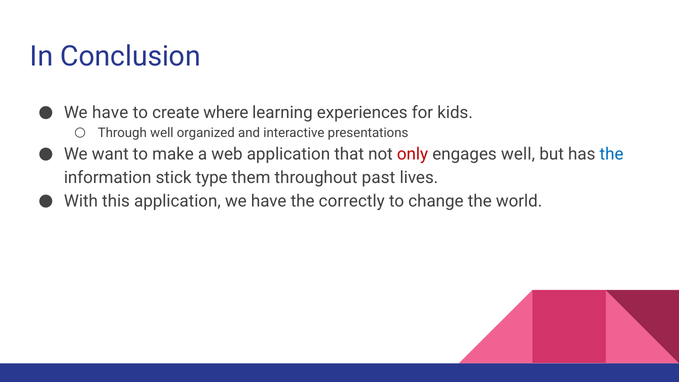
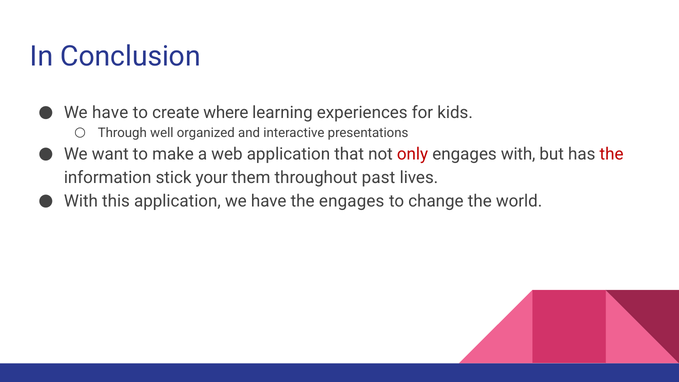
engages well: well -> with
the at (612, 154) colour: blue -> red
type: type -> your
the correctly: correctly -> engages
